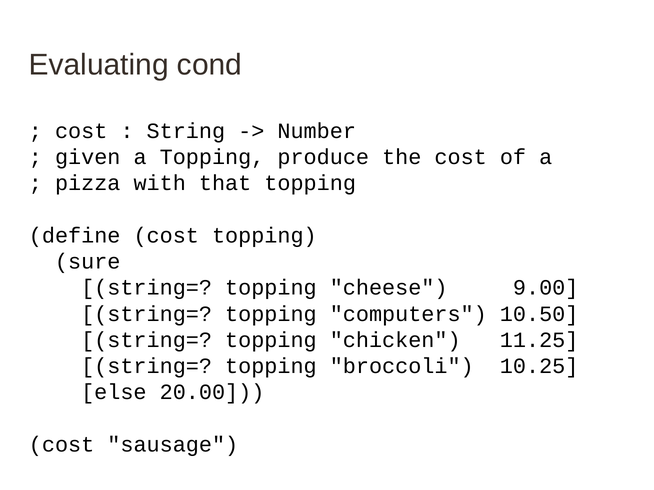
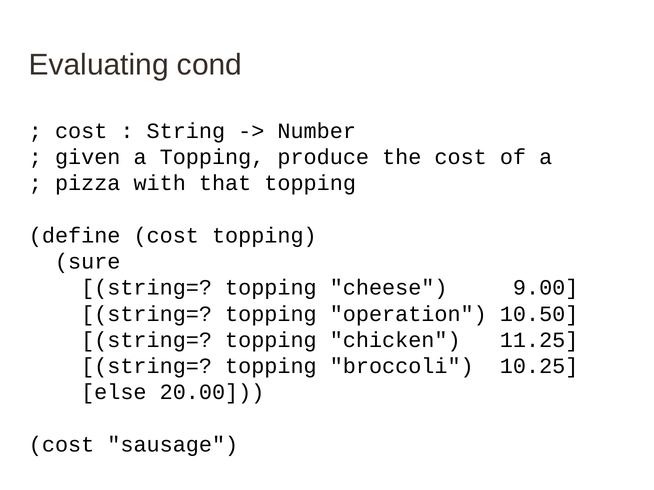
computers: computers -> operation
